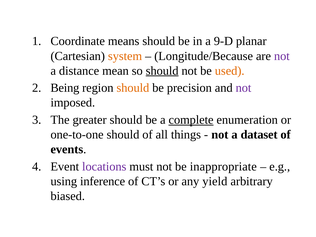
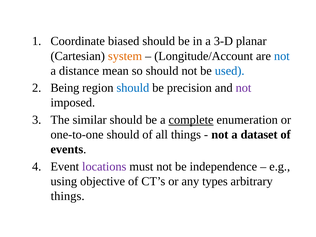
means: means -> biased
9-D: 9-D -> 3-D
Longitude/Because: Longitude/Because -> Longitude/Account
not at (282, 56) colour: purple -> blue
should at (162, 71) underline: present -> none
used colour: orange -> blue
should at (133, 88) colour: orange -> blue
greater: greater -> similar
inappropriate: inappropriate -> independence
inference: inference -> objective
yield: yield -> types
biased at (68, 196): biased -> things
